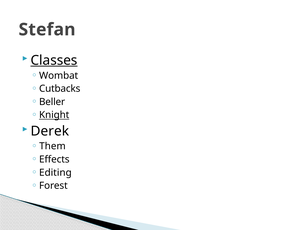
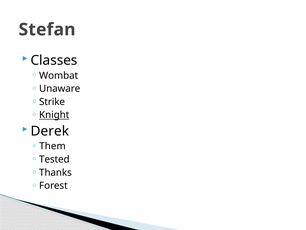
Classes underline: present -> none
Cutbacks: Cutbacks -> Unaware
Beller: Beller -> Strike
Effects: Effects -> Tested
Editing: Editing -> Thanks
